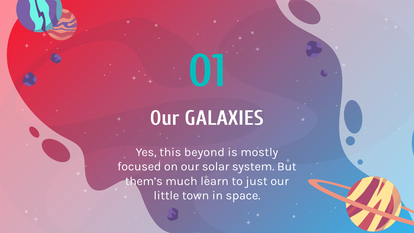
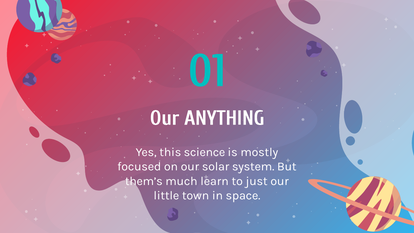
GALAXIES: GALAXIES -> ANYTHING
beyond: beyond -> science
